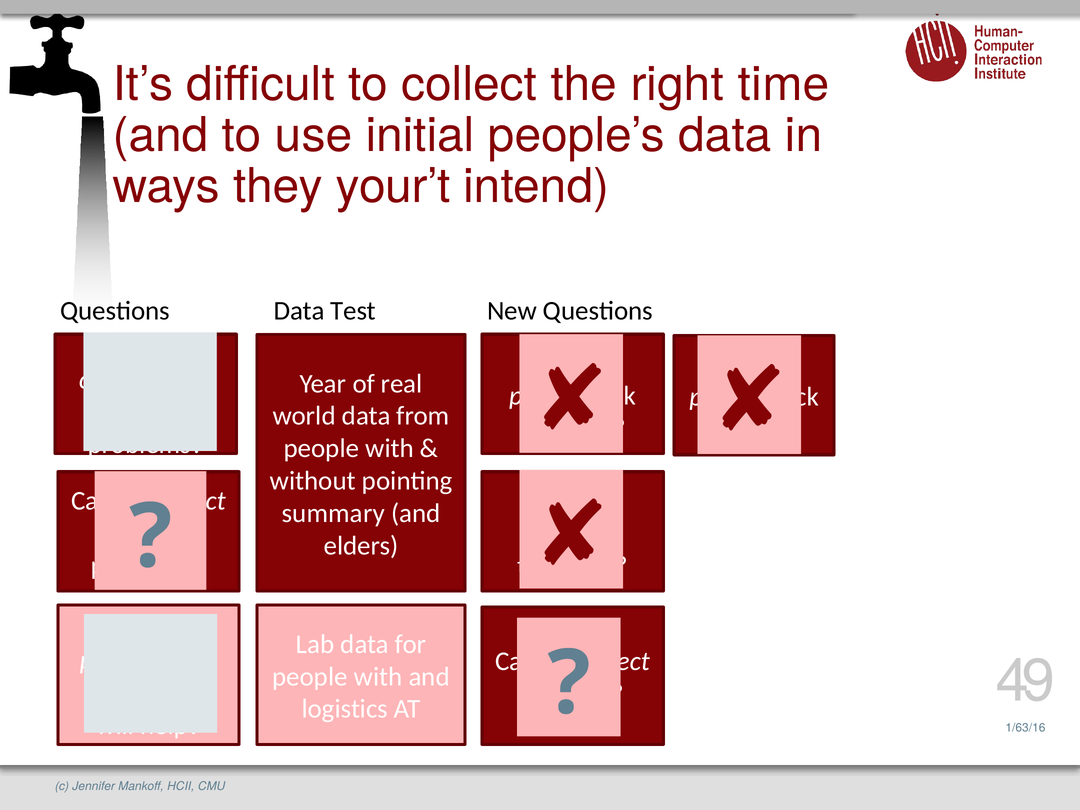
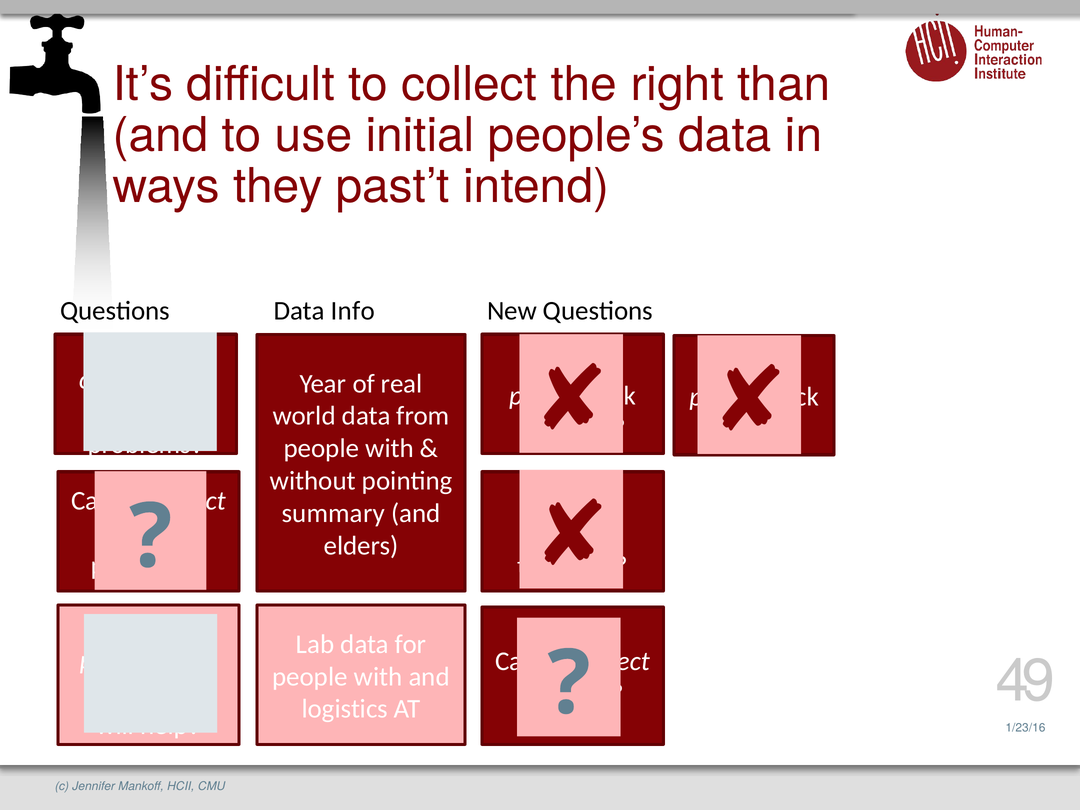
time: time -> than
your’t: your’t -> past’t
Test: Test -> Info
1/63/16: 1/63/16 -> 1/23/16
